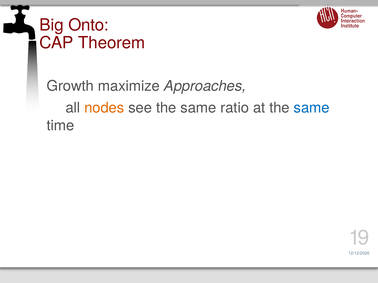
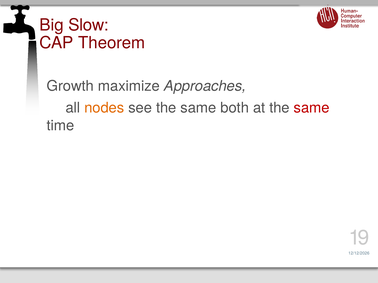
Onto: Onto -> Slow
ratio: ratio -> both
same at (312, 108) colour: blue -> red
